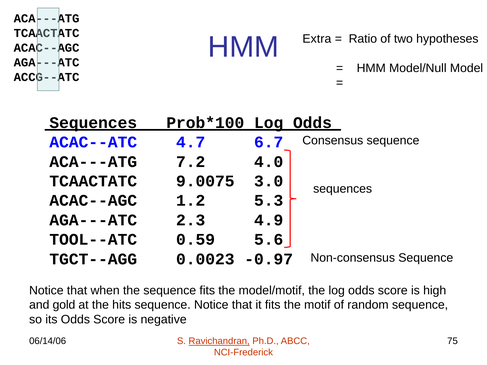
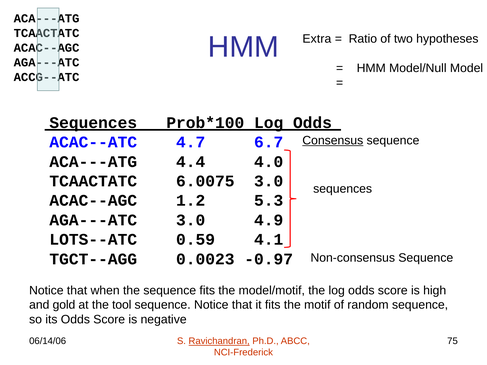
Consensus underline: none -> present
7.2: 7.2 -> 4.4
9.0075: 9.0075 -> 6.0075
AGA---ATC 2.3: 2.3 -> 3.0
TOOL--ATC: TOOL--ATC -> LOTS--ATC
5.6: 5.6 -> 4.1
hits: hits -> tool
